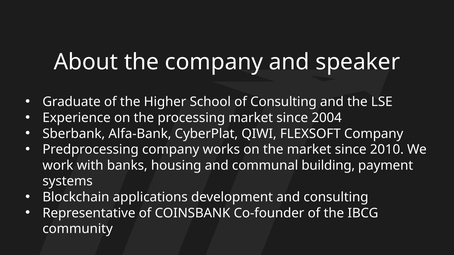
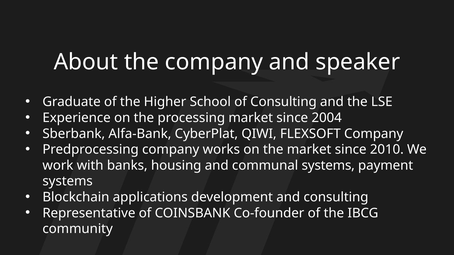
communal building: building -> systems
